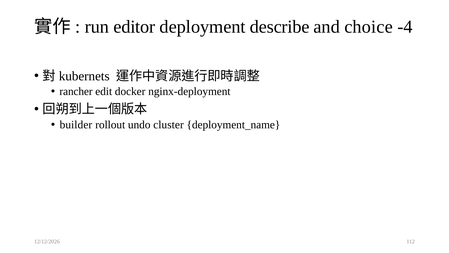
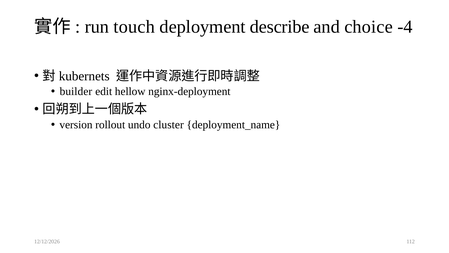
editor: editor -> touch
rancher: rancher -> builder
docker: docker -> hellow
builder: builder -> version
